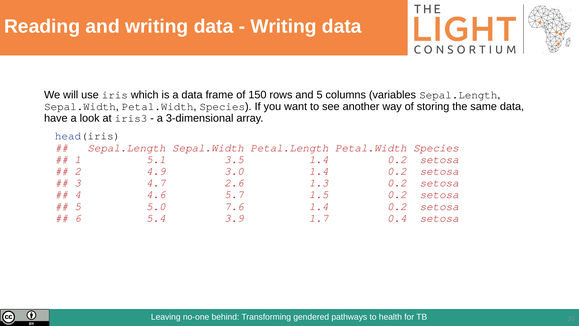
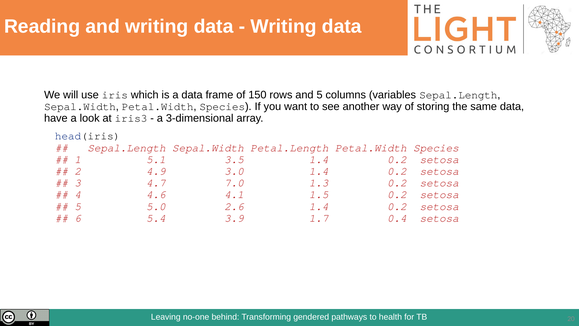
2.6: 2.6 -> 7.0
5.7: 5.7 -> 4.1
7.6: 7.6 -> 2.6
